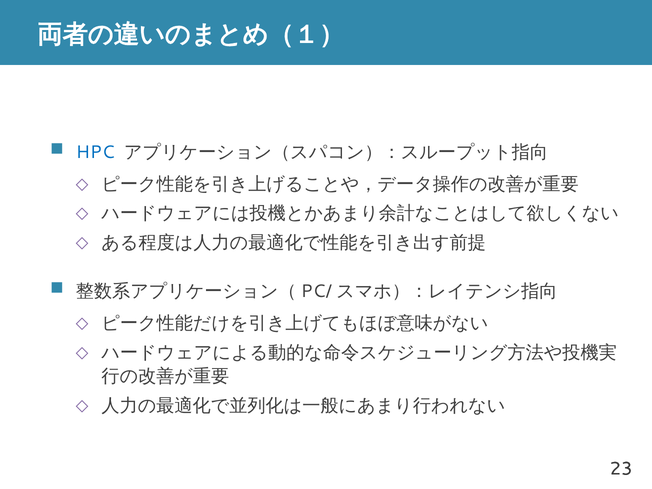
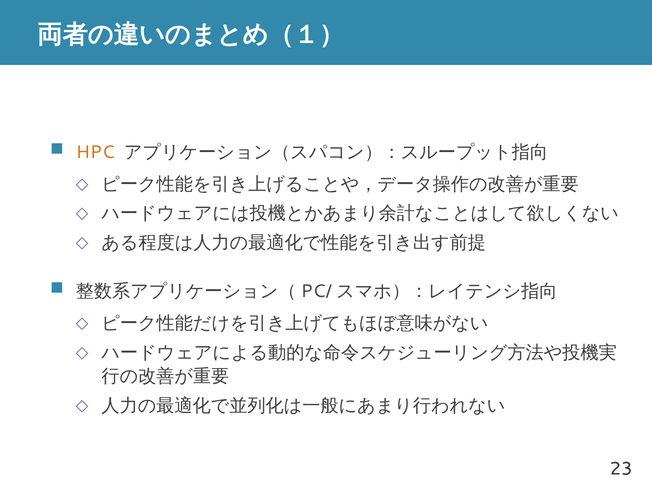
HPC colour: blue -> orange
